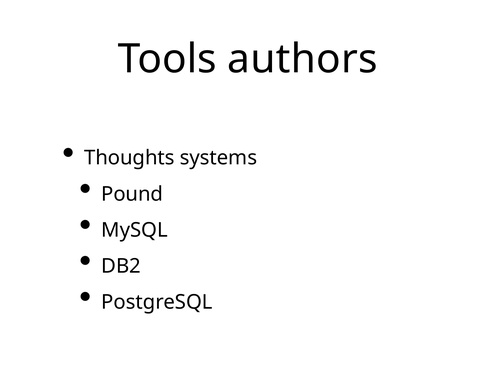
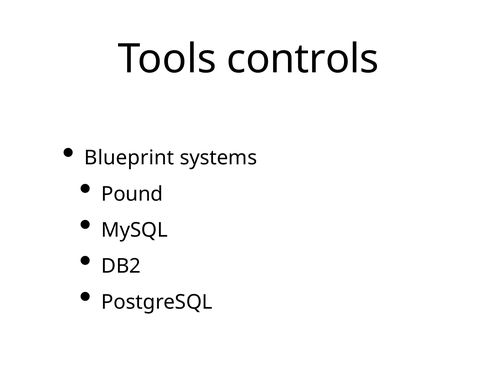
authors: authors -> controls
Thoughts: Thoughts -> Blueprint
